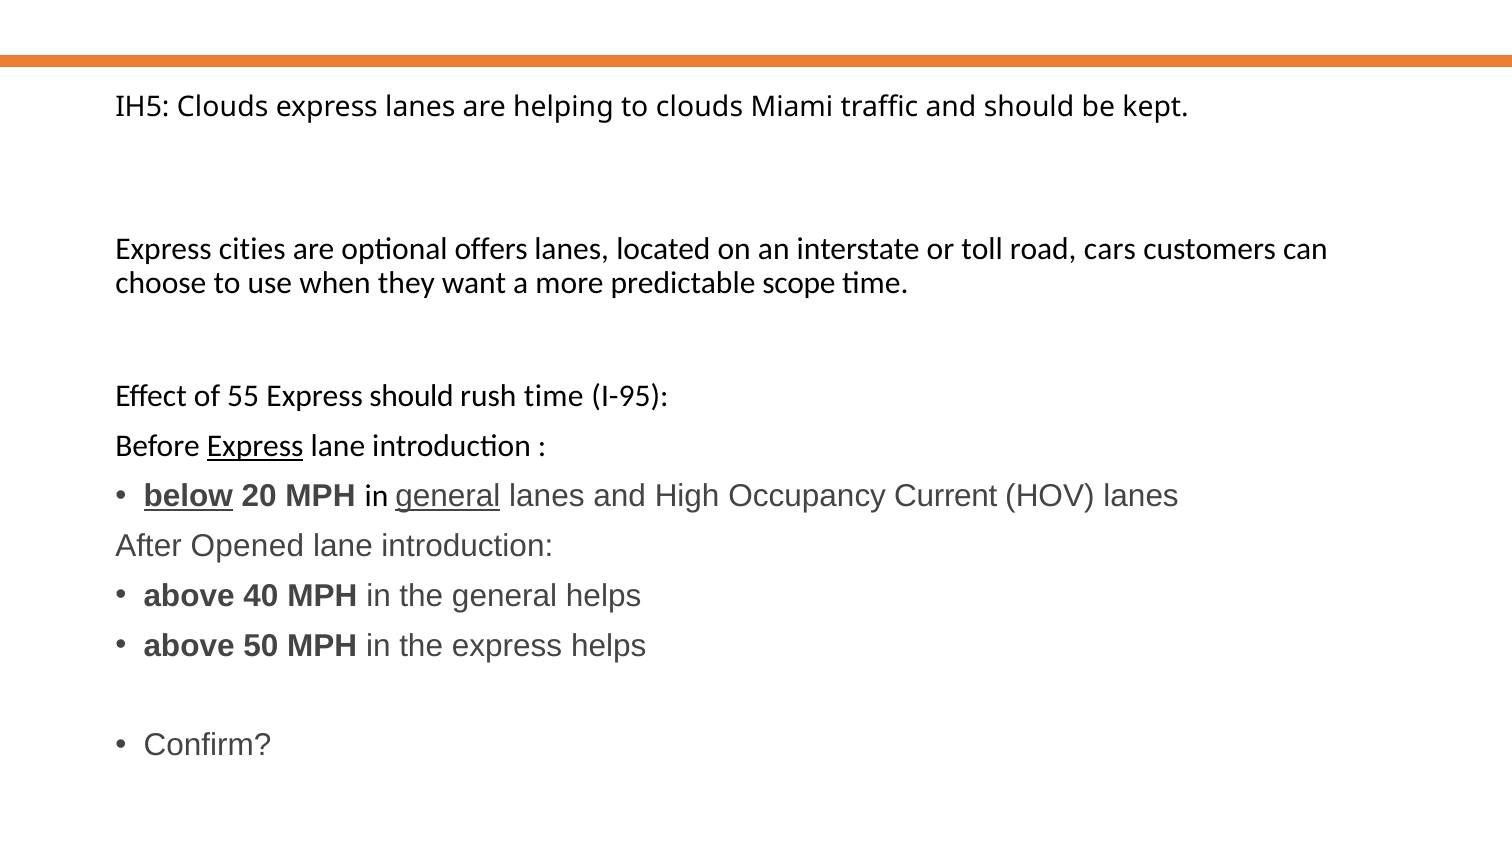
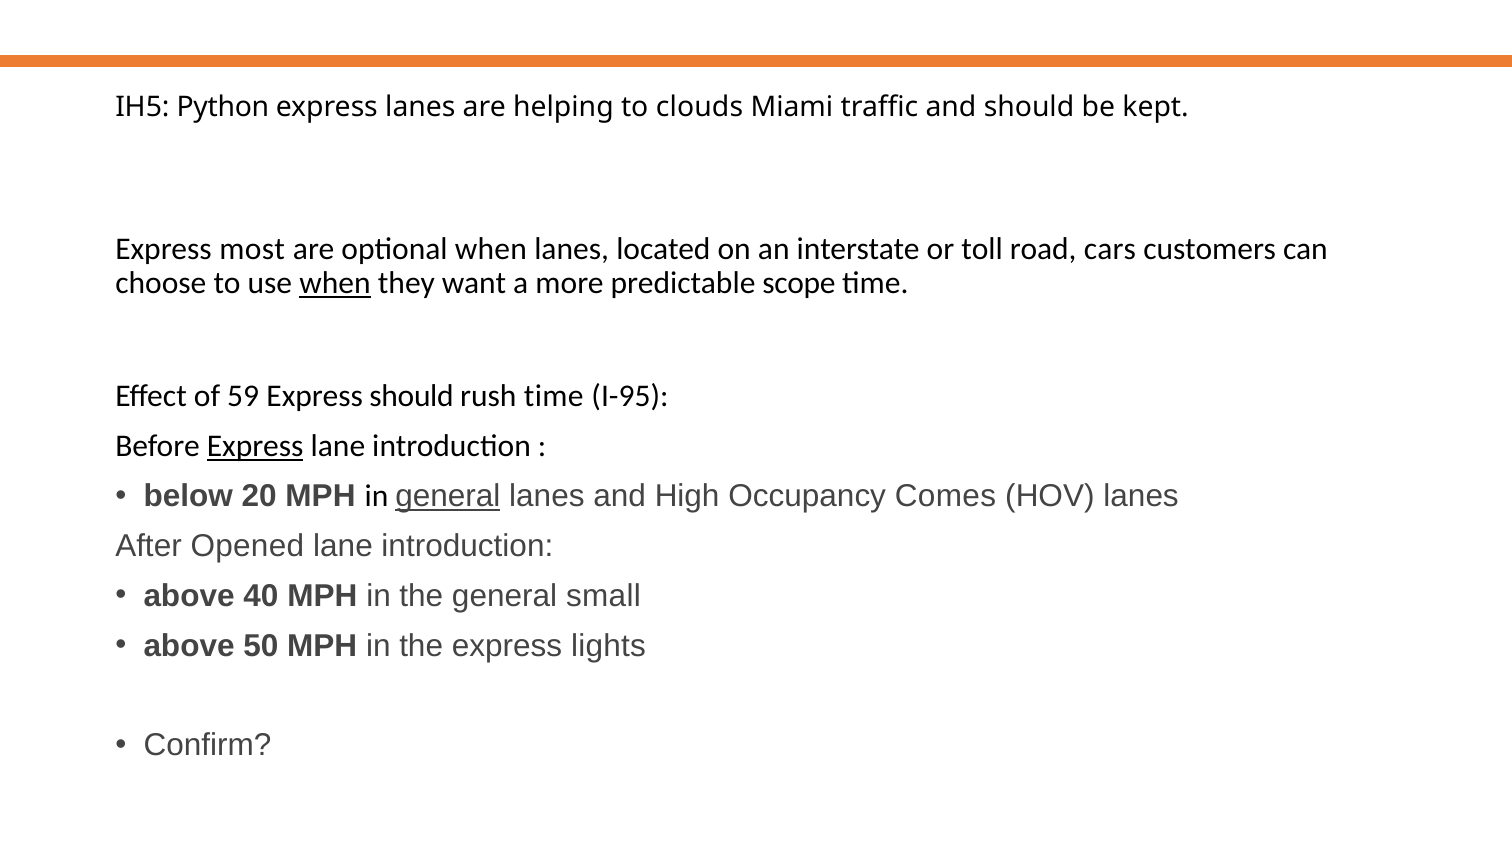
IH5 Clouds: Clouds -> Python
cities: cities -> most
optional offers: offers -> when
when at (335, 283) underline: none -> present
55: 55 -> 59
below underline: present -> none
Current: Current -> Comes
general helps: helps -> small
express helps: helps -> lights
